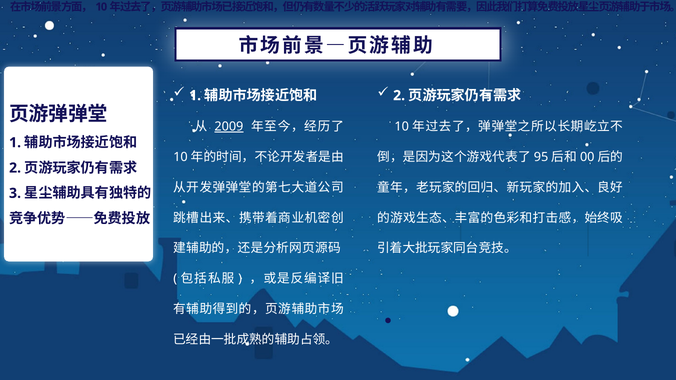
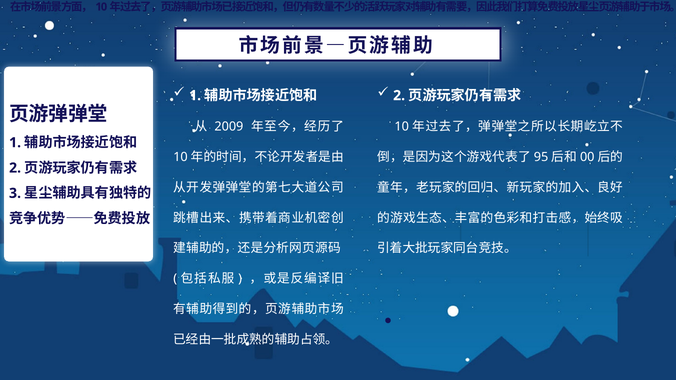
2009 underline: present -> none
